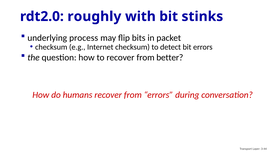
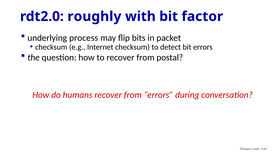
stinks: stinks -> factor
better: better -> postal
